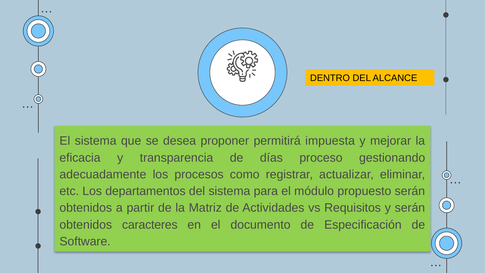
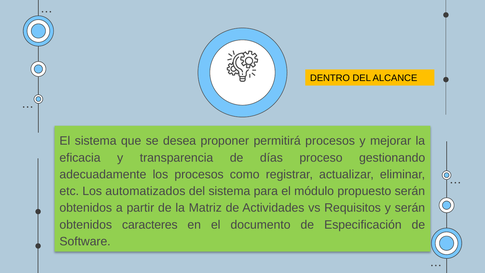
permitirá impuesta: impuesta -> procesos
departamentos: departamentos -> automatizados
